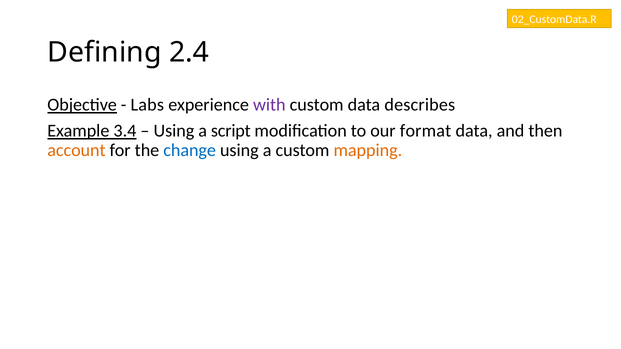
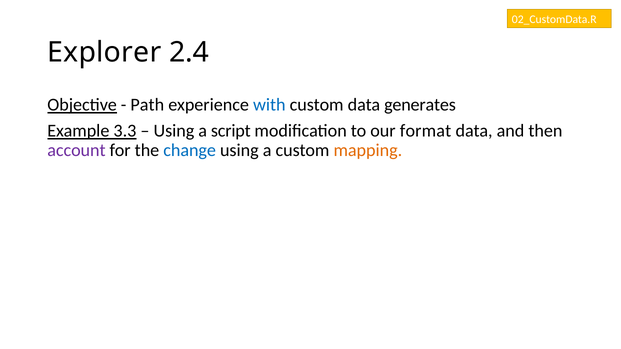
Defining: Defining -> Explorer
Labs: Labs -> Path
with colour: purple -> blue
describes: describes -> generates
3.4: 3.4 -> 3.3
account colour: orange -> purple
